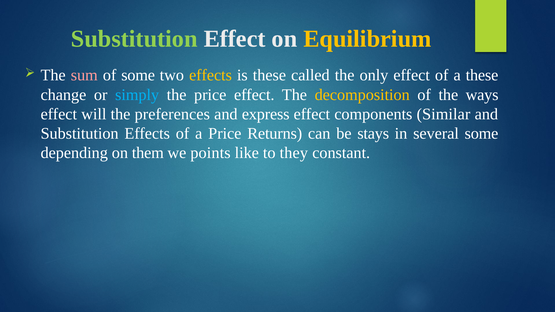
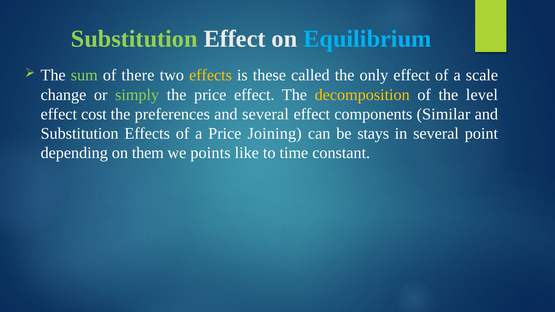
Equilibrium colour: yellow -> light blue
sum colour: pink -> light green
of some: some -> there
a these: these -> scale
simply colour: light blue -> light green
ways: ways -> level
will: will -> cost
and express: express -> several
Returns: Returns -> Joining
several some: some -> point
they: they -> time
